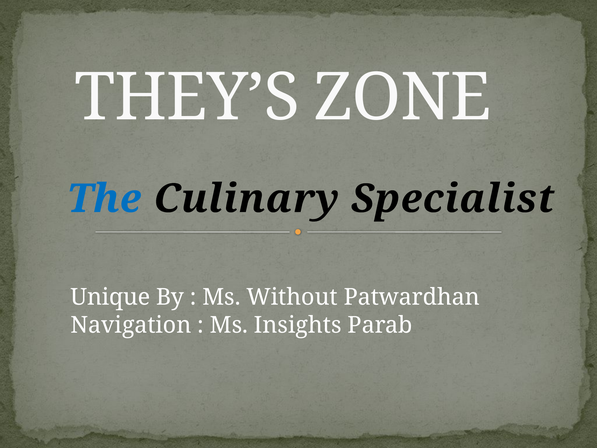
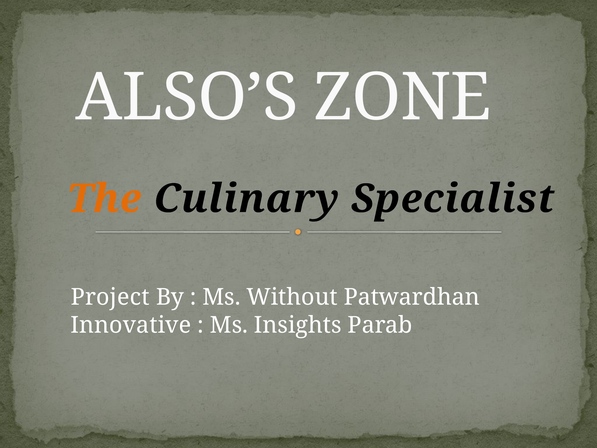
THEY’S: THEY’S -> ALSO’S
The colour: blue -> orange
Unique: Unique -> Project
Navigation: Navigation -> Innovative
